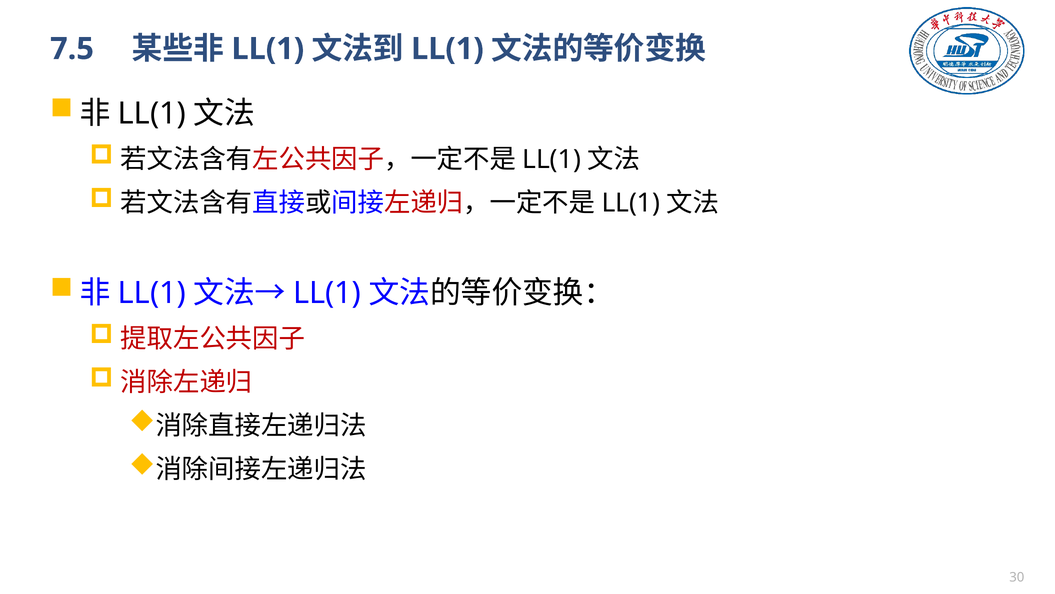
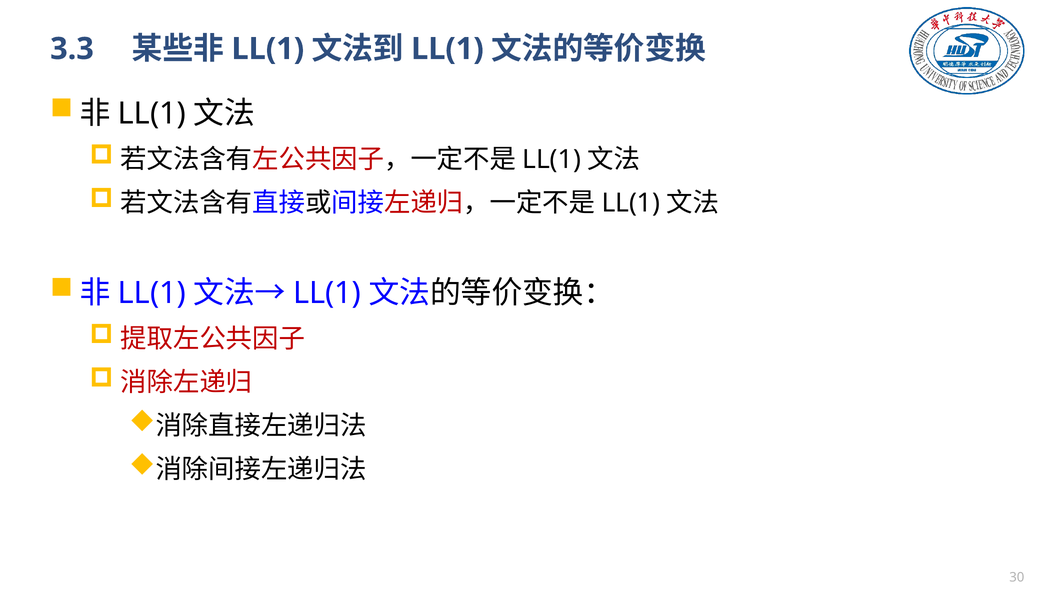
7.5: 7.5 -> 3.3
